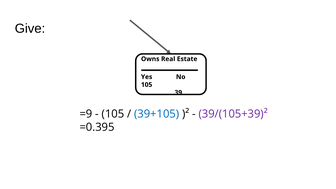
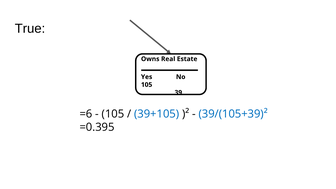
Give: Give -> True
=9: =9 -> =6
39/(105+39)² colour: purple -> blue
